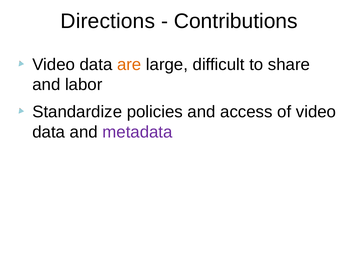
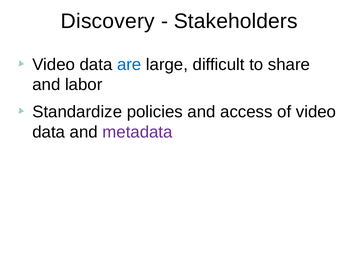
Directions: Directions -> Discovery
Contributions: Contributions -> Stakeholders
are colour: orange -> blue
